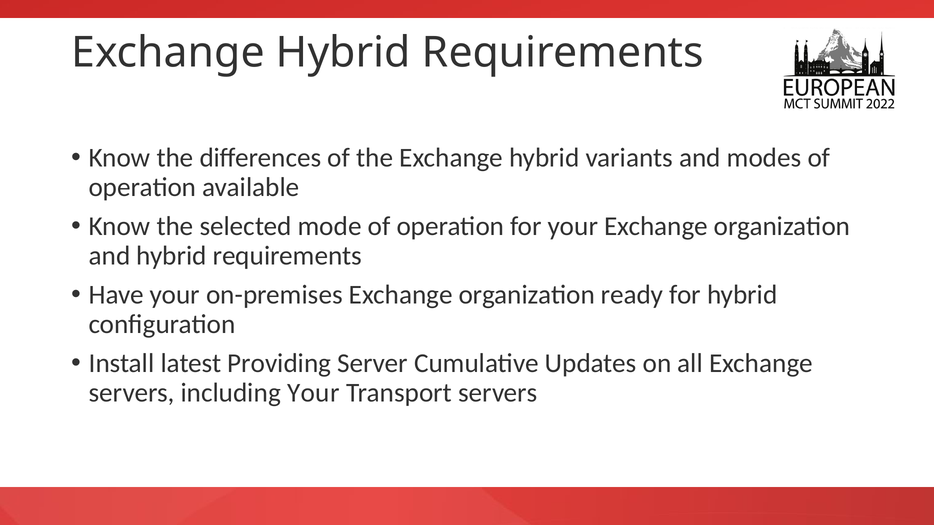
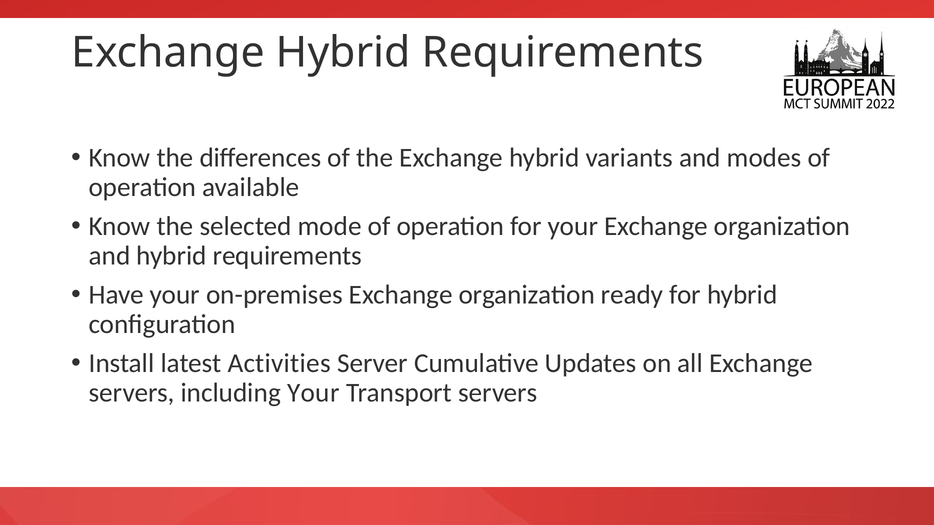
Providing: Providing -> Activities
